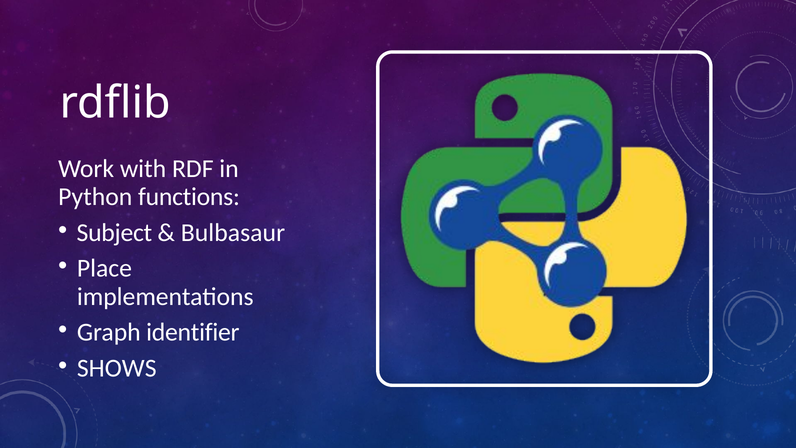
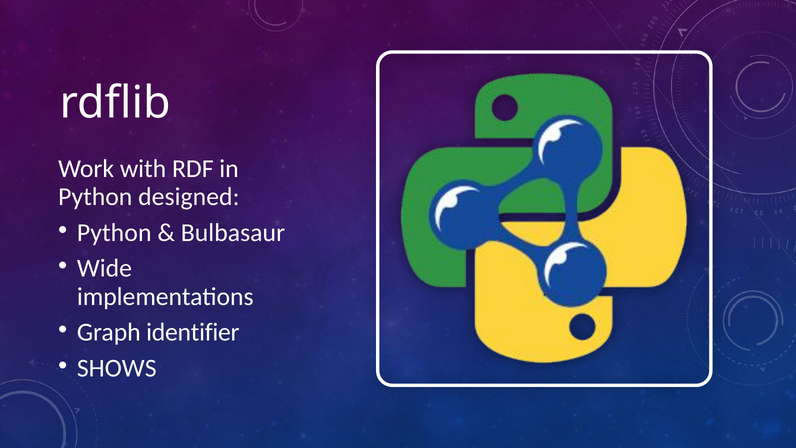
functions: functions -> designed
Subject at (114, 233): Subject -> Python
Place: Place -> Wide
